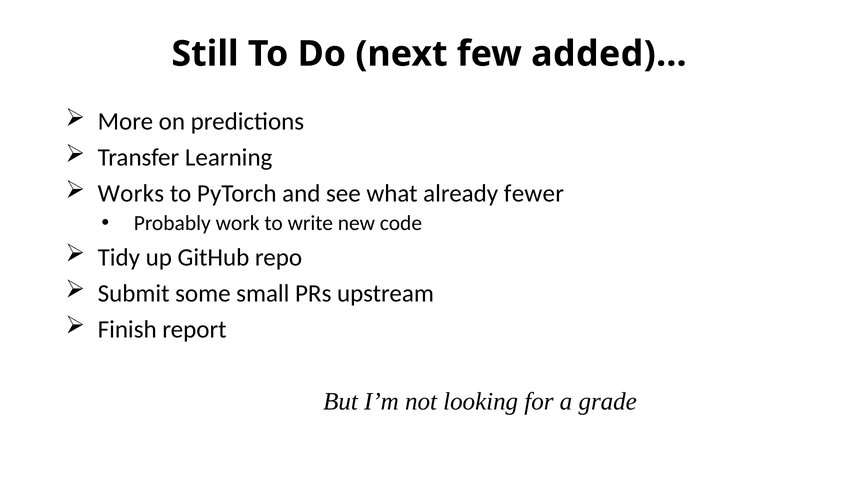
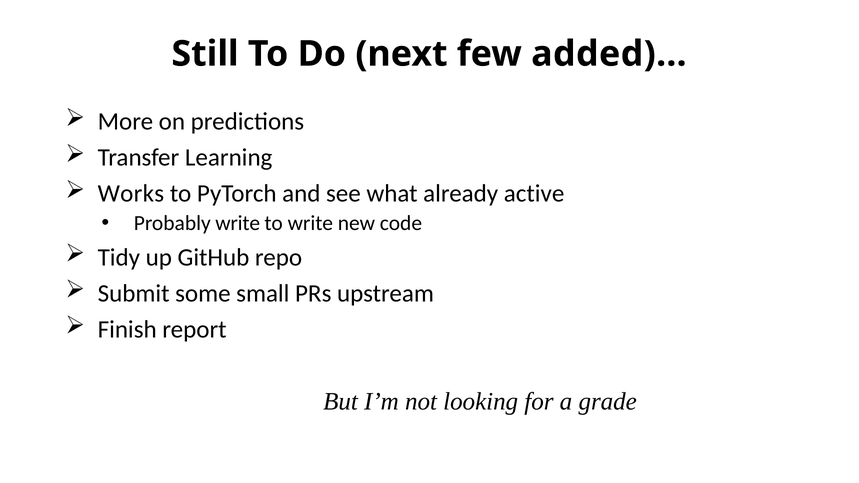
fewer: fewer -> active
Probably work: work -> write
